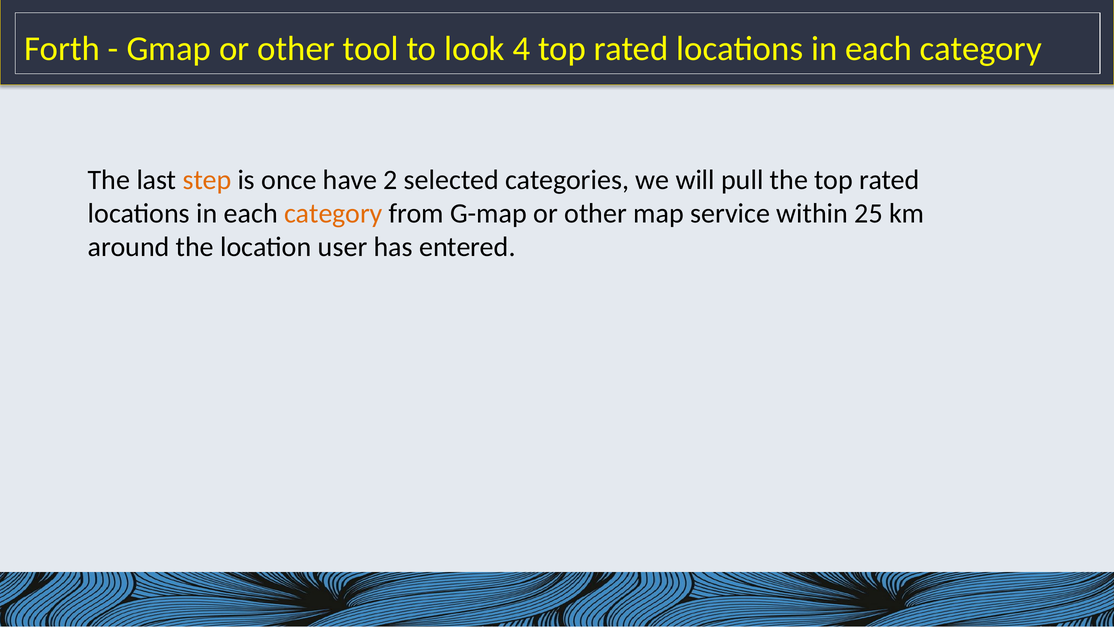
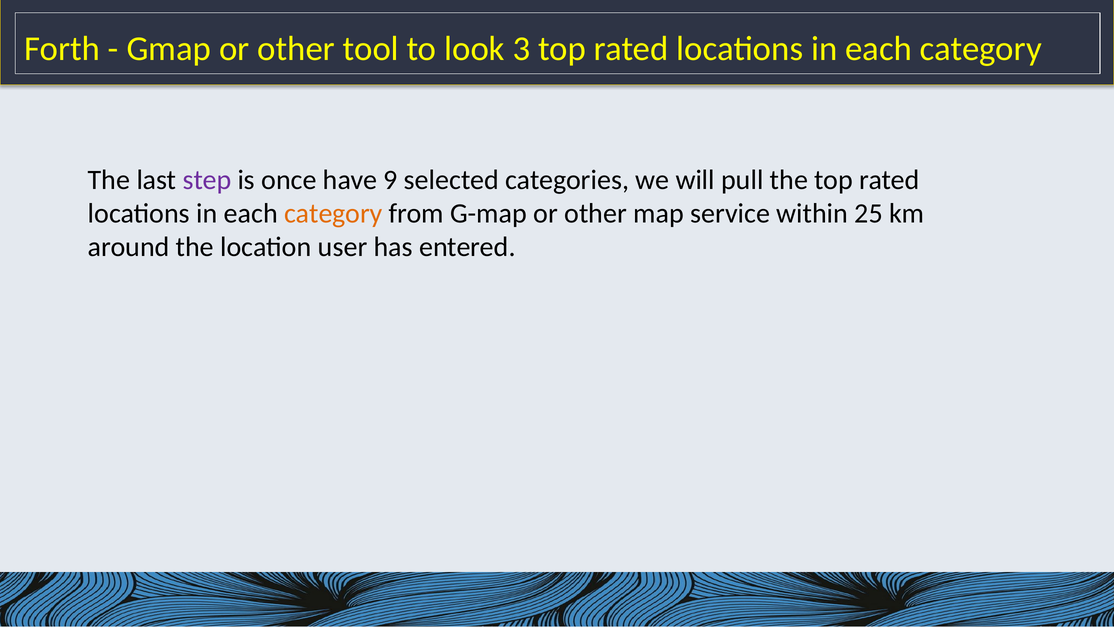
4: 4 -> 3
step colour: orange -> purple
2: 2 -> 9
